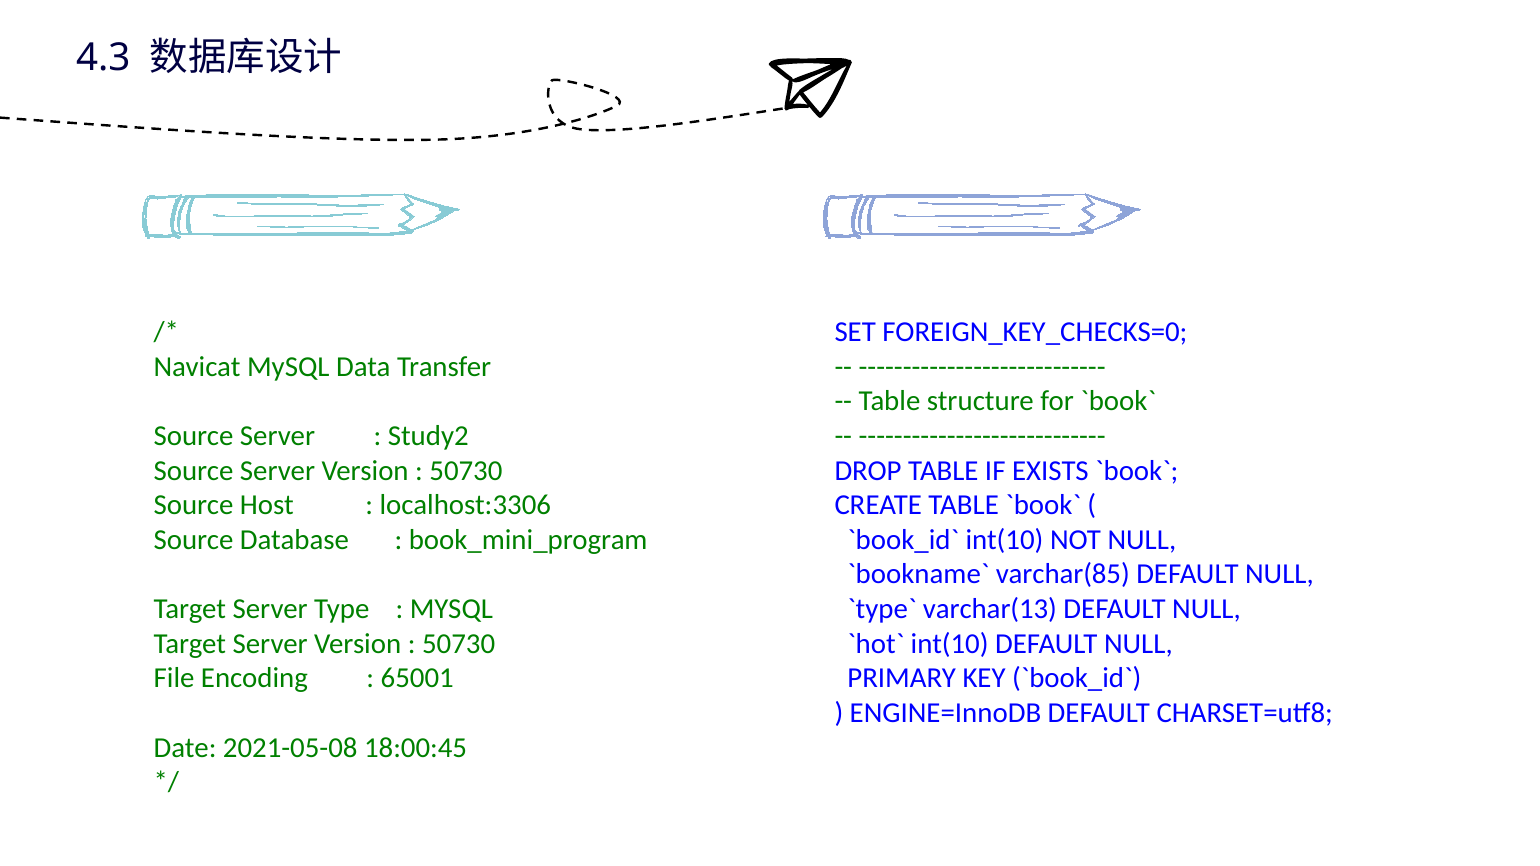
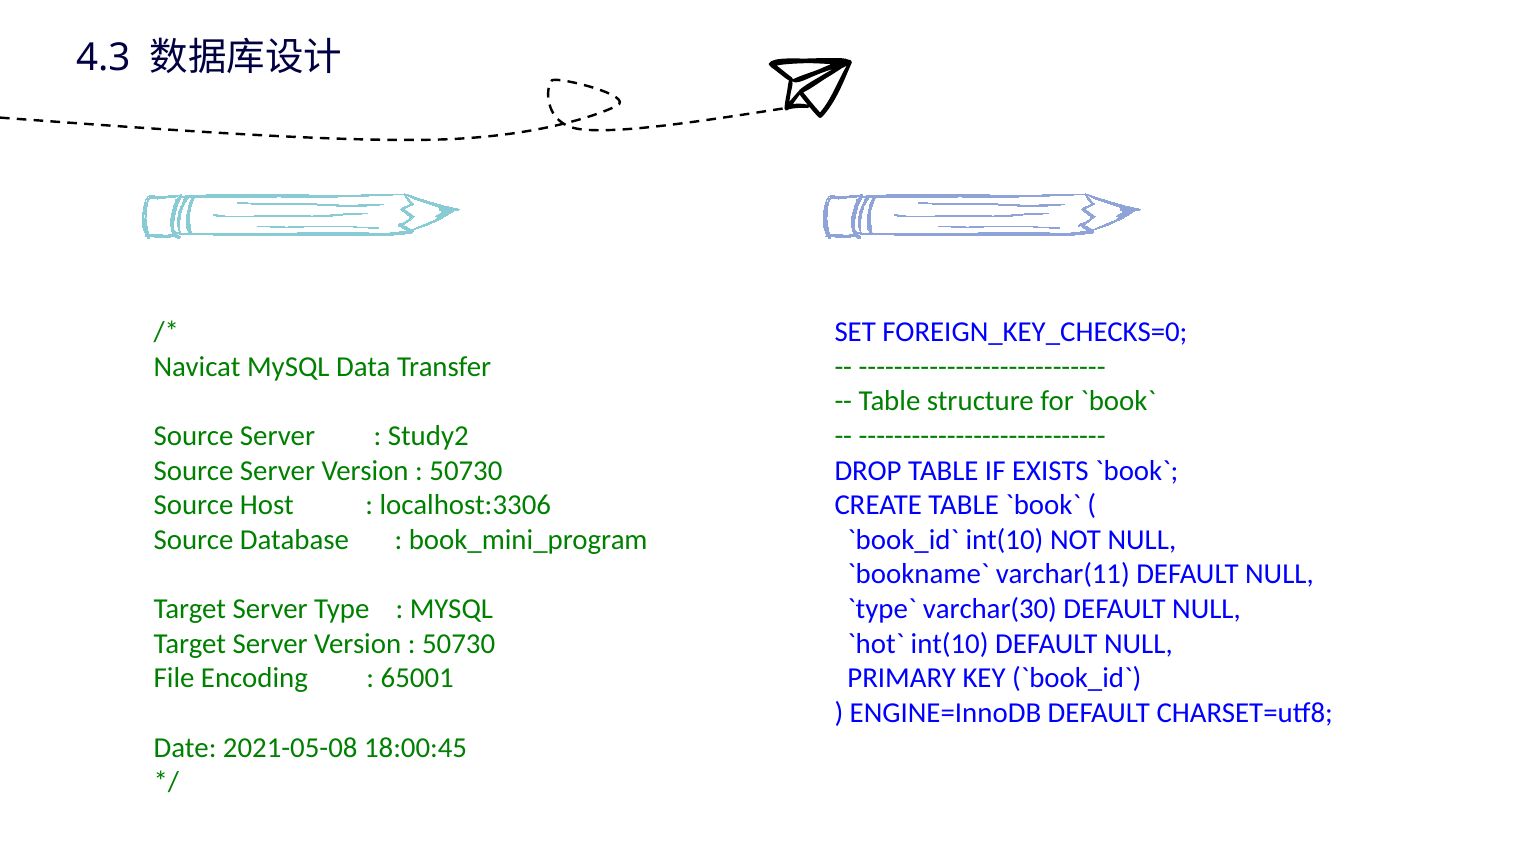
varchar(85: varchar(85 -> varchar(11
varchar(13: varchar(13 -> varchar(30
